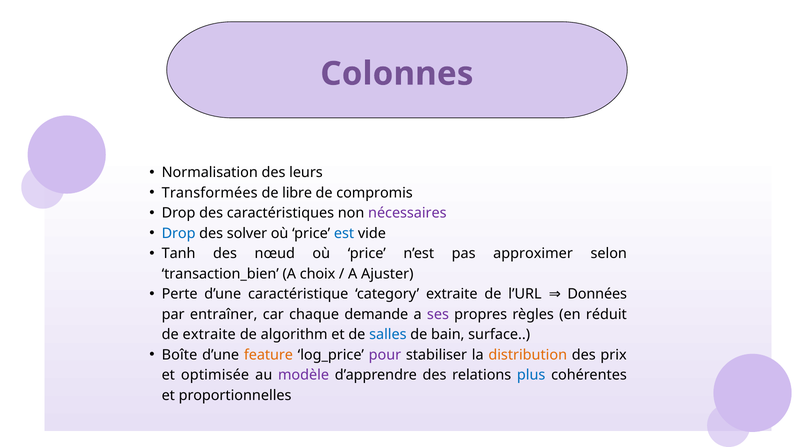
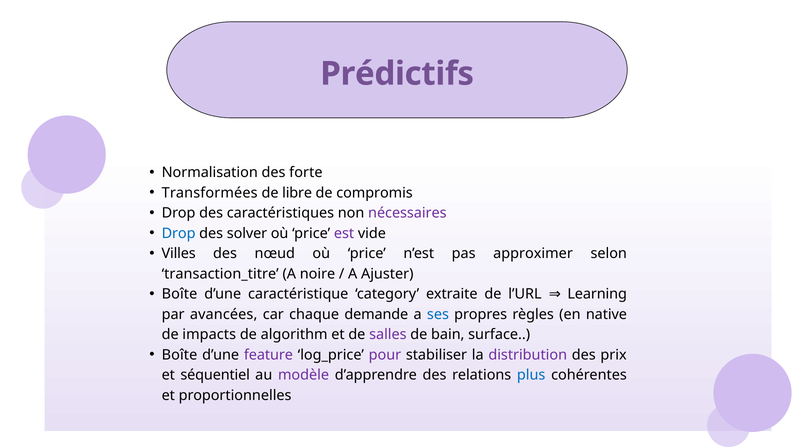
Colonnes: Colonnes -> Prédictifs
leurs: leurs -> forte
est colour: blue -> purple
Tanh: Tanh -> Villes
transaction_bien: transaction_bien -> transaction_titre
choix: choix -> noire
Perte at (180, 294): Perte -> Boîte
Données: Données -> Learning
entraîner: entraîner -> avancées
ses colour: purple -> blue
réduit: réduit -> native
de extraite: extraite -> impacts
salles colour: blue -> purple
feature colour: orange -> purple
distribution colour: orange -> purple
optimisée: optimisée -> séquentiel
